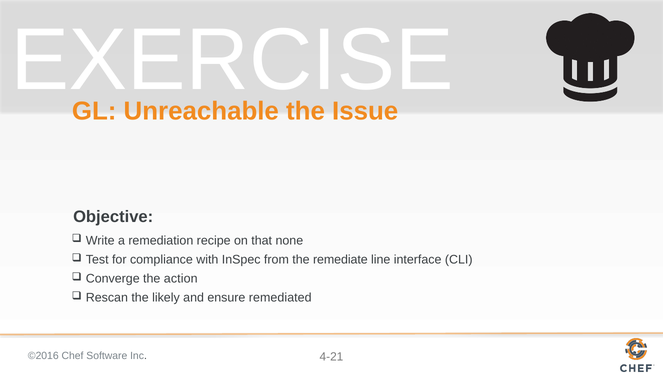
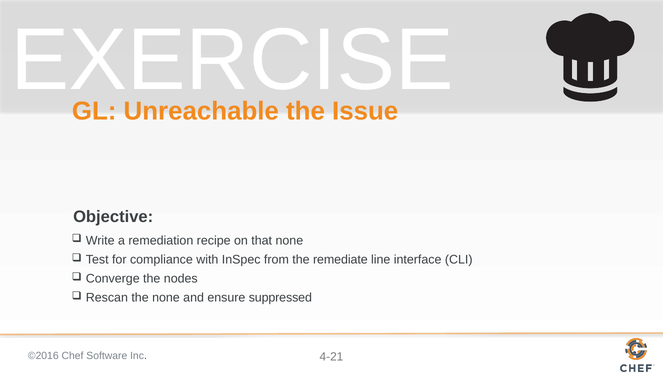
action: action -> nodes
the likely: likely -> none
remediated: remediated -> suppressed
